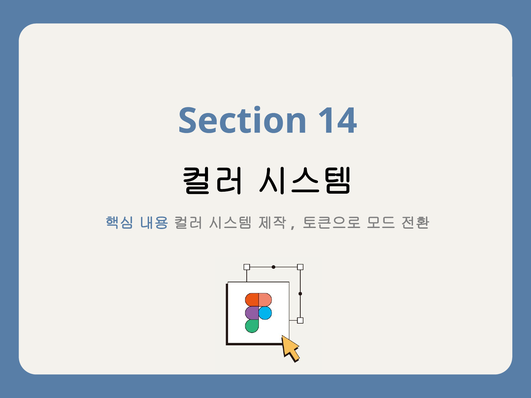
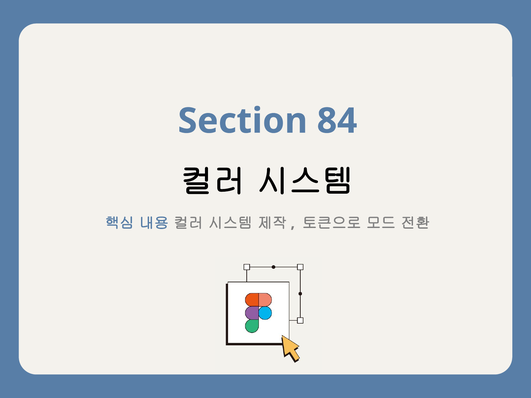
14: 14 -> 84
